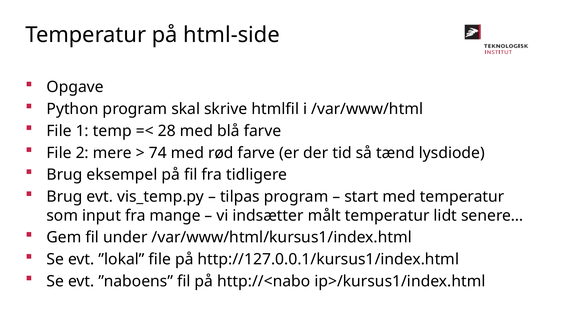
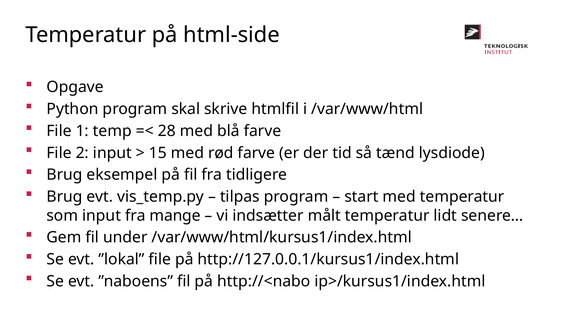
2 mere: mere -> input
74: 74 -> 15
